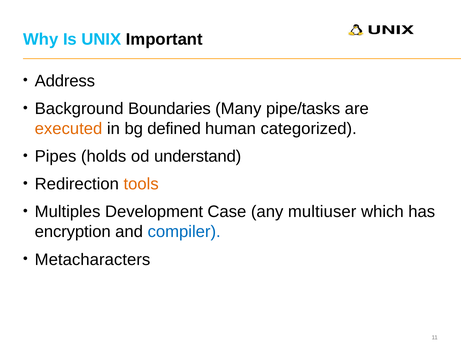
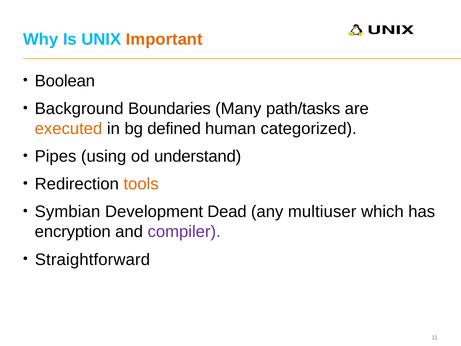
Important colour: black -> orange
Address: Address -> Boolean
pipe/tasks: pipe/tasks -> path/tasks
holds: holds -> using
Multiples: Multiples -> Symbian
Case: Case -> Dead
compiler colour: blue -> purple
Metacharacters: Metacharacters -> Straightforward
